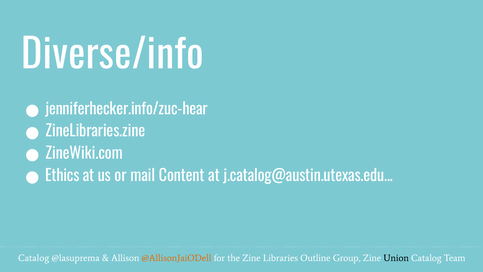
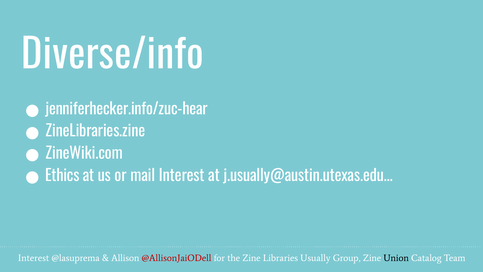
mail Content: Content -> Interest
j.catalog@austin.utexas.edu: j.catalog@austin.utexas.edu -> j.usually@austin.utexas.edu
Catalog at (34, 258): Catalog -> Interest
@AllisonJaiODell colour: orange -> red
Outline: Outline -> Usually
